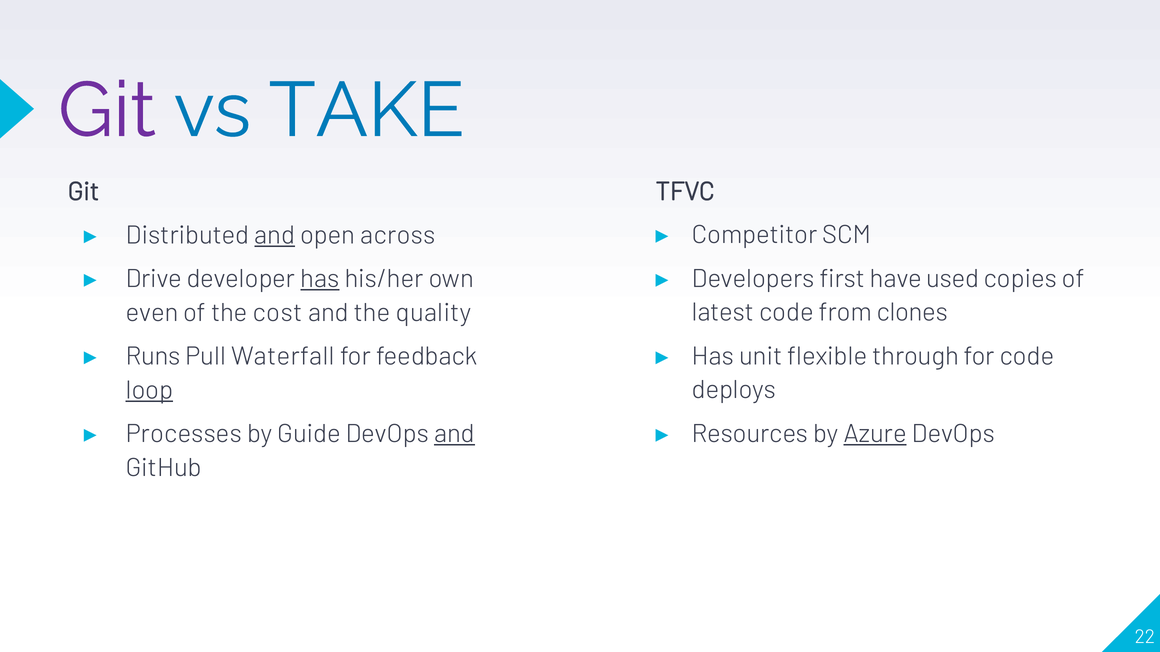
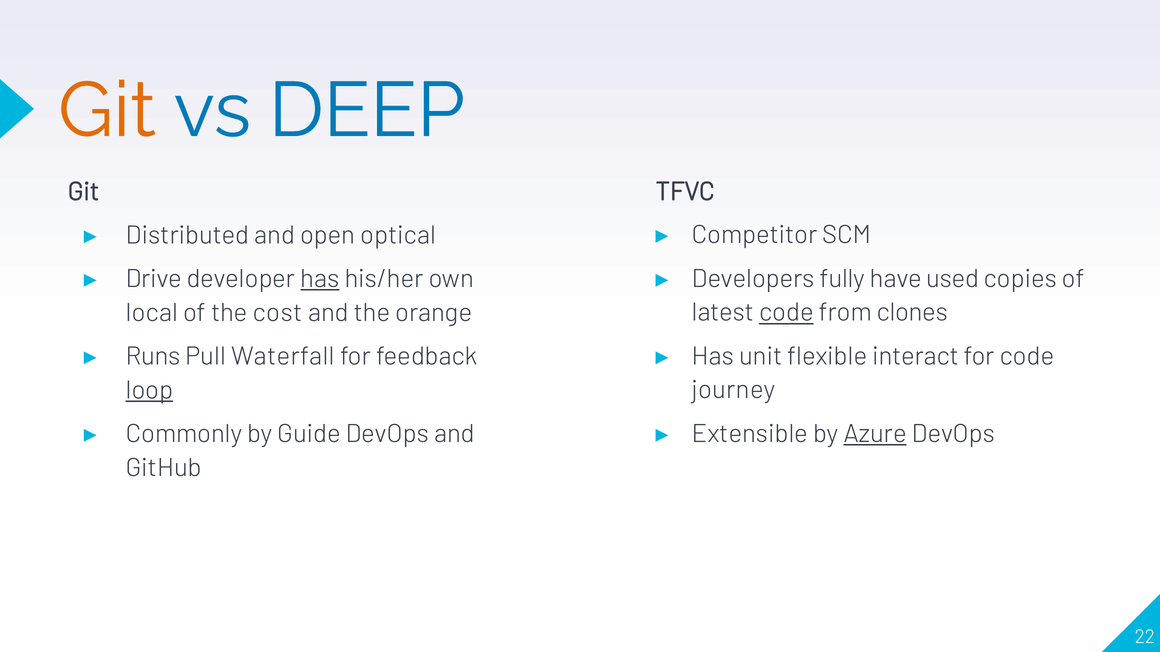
Git at (107, 111) colour: purple -> orange
TAKE: TAKE -> DEEP
and at (275, 235) underline: present -> none
across: across -> optical
first: first -> fully
code at (786, 313) underline: none -> present
even: even -> local
quality: quality -> orange
through: through -> interact
deploys: deploys -> journey
Resources: Resources -> Extensible
Processes: Processes -> Commonly
and at (455, 434) underline: present -> none
